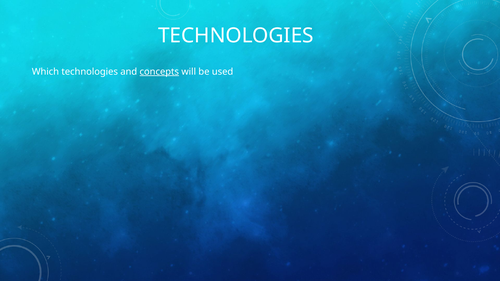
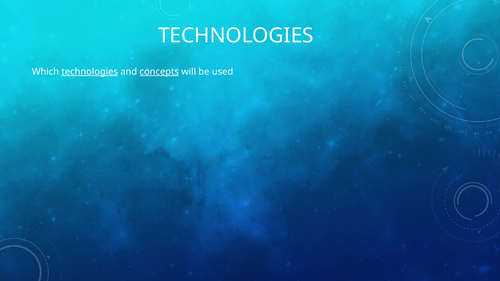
technologies at (90, 72) underline: none -> present
